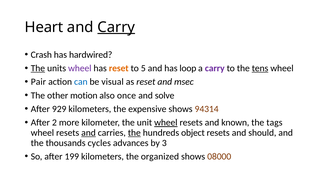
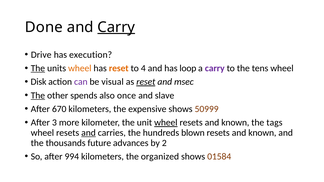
Heart: Heart -> Done
Crash: Crash -> Drive
hardwired: hardwired -> execution
wheel at (80, 68) colour: purple -> orange
5: 5 -> 4
tens underline: present -> none
Pair: Pair -> Disk
can colour: blue -> purple
reset at (146, 82) underline: none -> present
The at (38, 96) underline: none -> present
motion: motion -> spends
solve: solve -> slave
929: 929 -> 670
94314: 94314 -> 50999
2: 2 -> 3
the at (134, 133) underline: present -> none
object: object -> blown
should at (262, 133): should -> known
cycles: cycles -> future
3: 3 -> 2
199: 199 -> 994
08000: 08000 -> 01584
